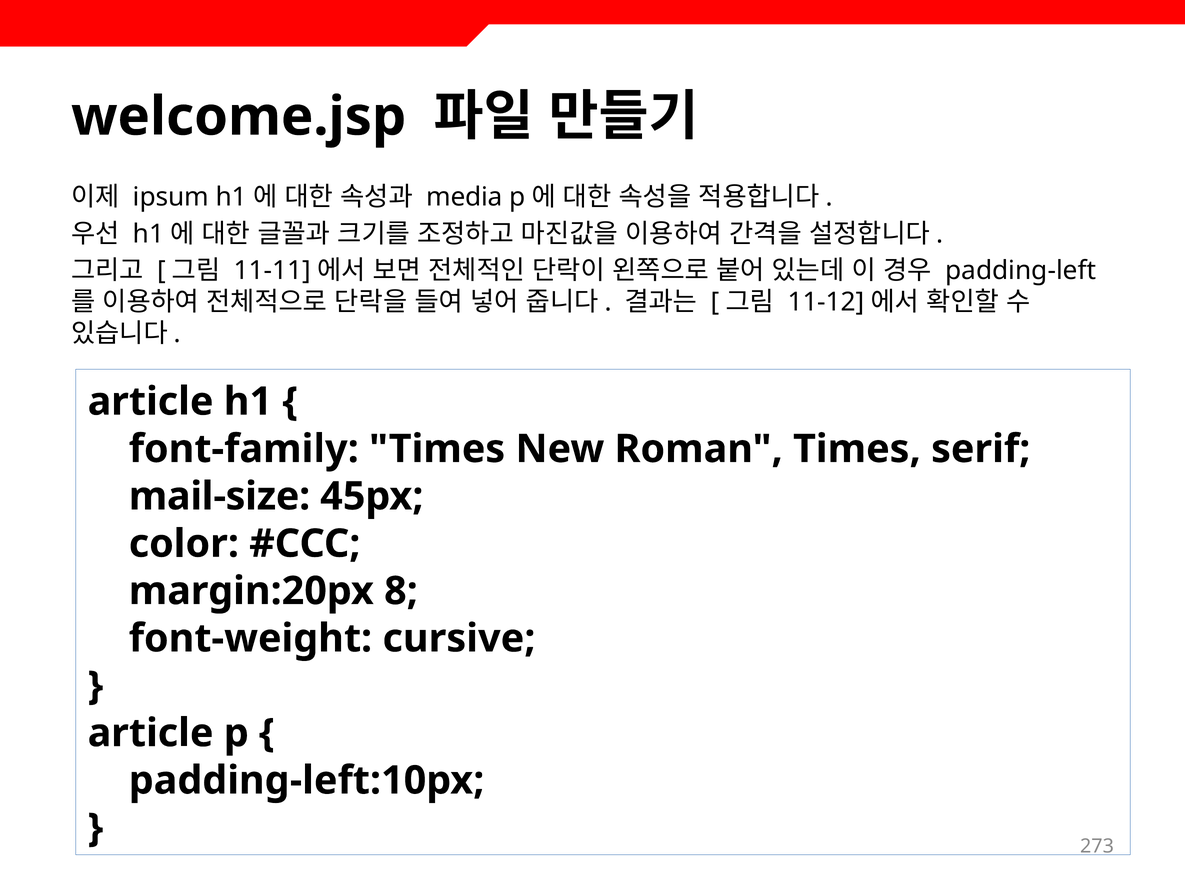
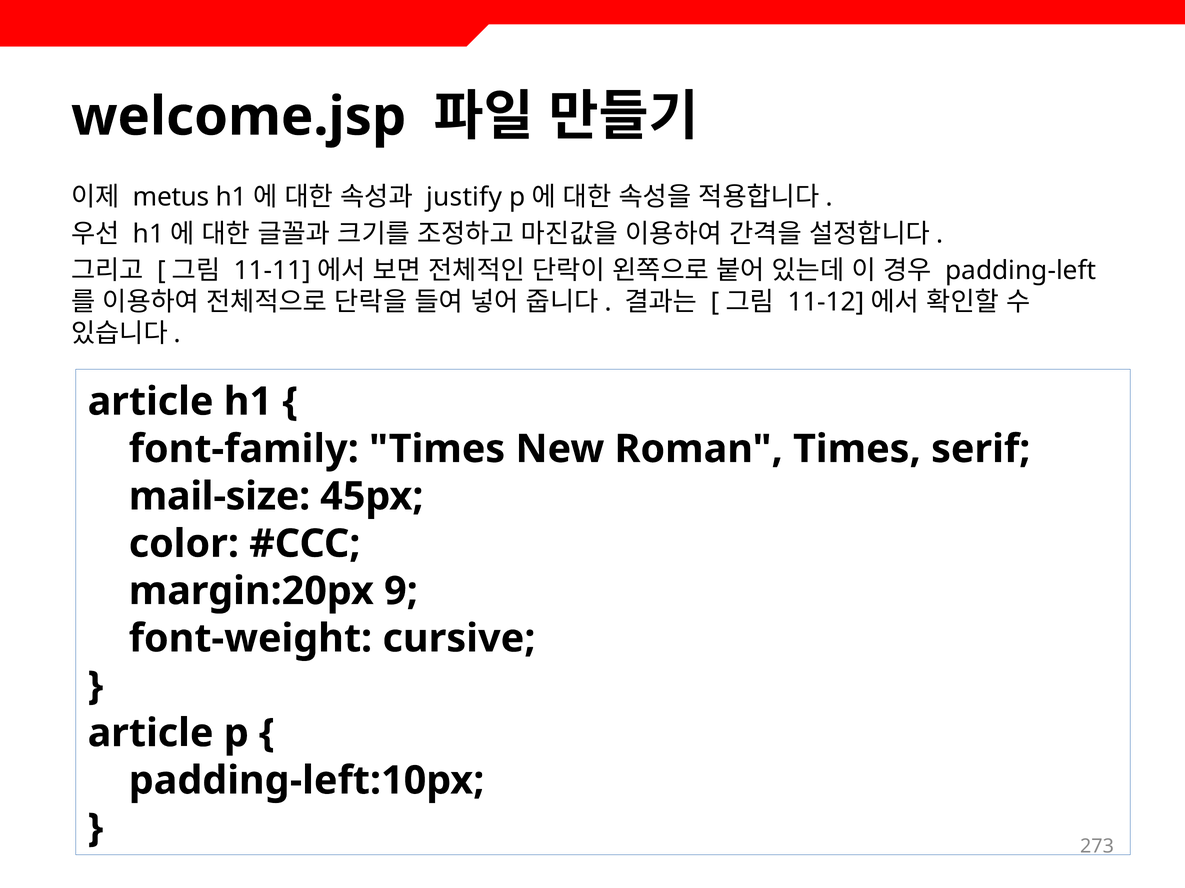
ipsum: ipsum -> metus
media: media -> justify
8: 8 -> 9
